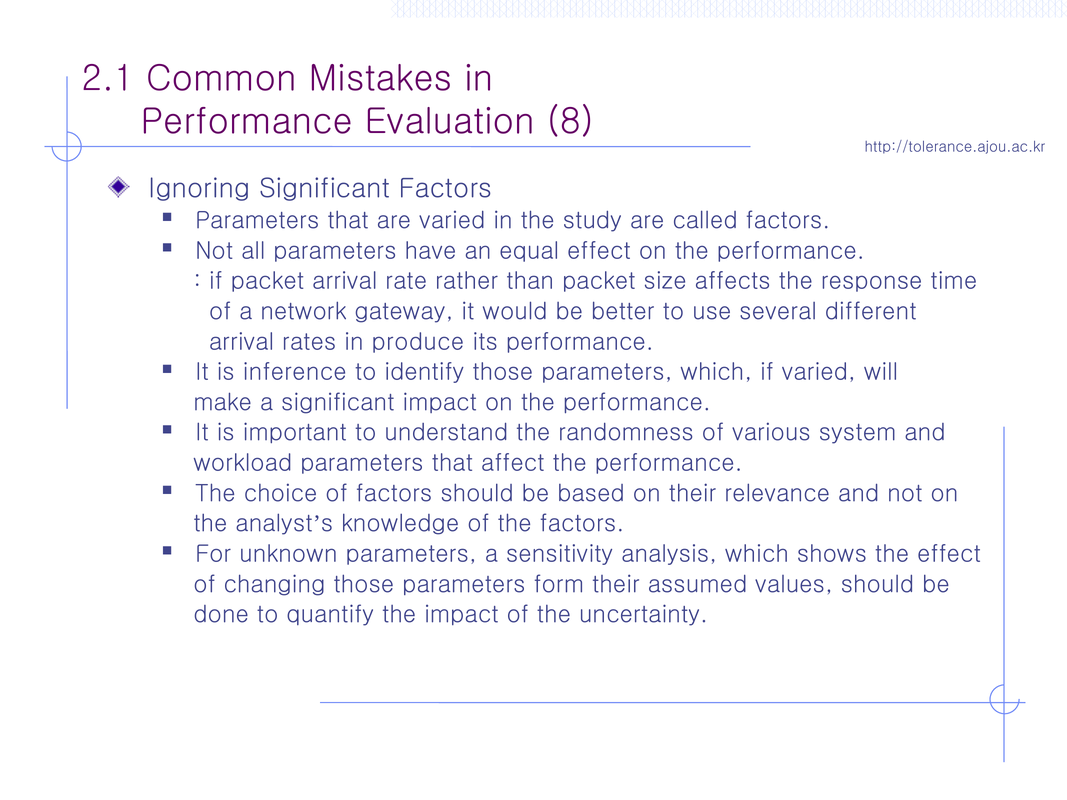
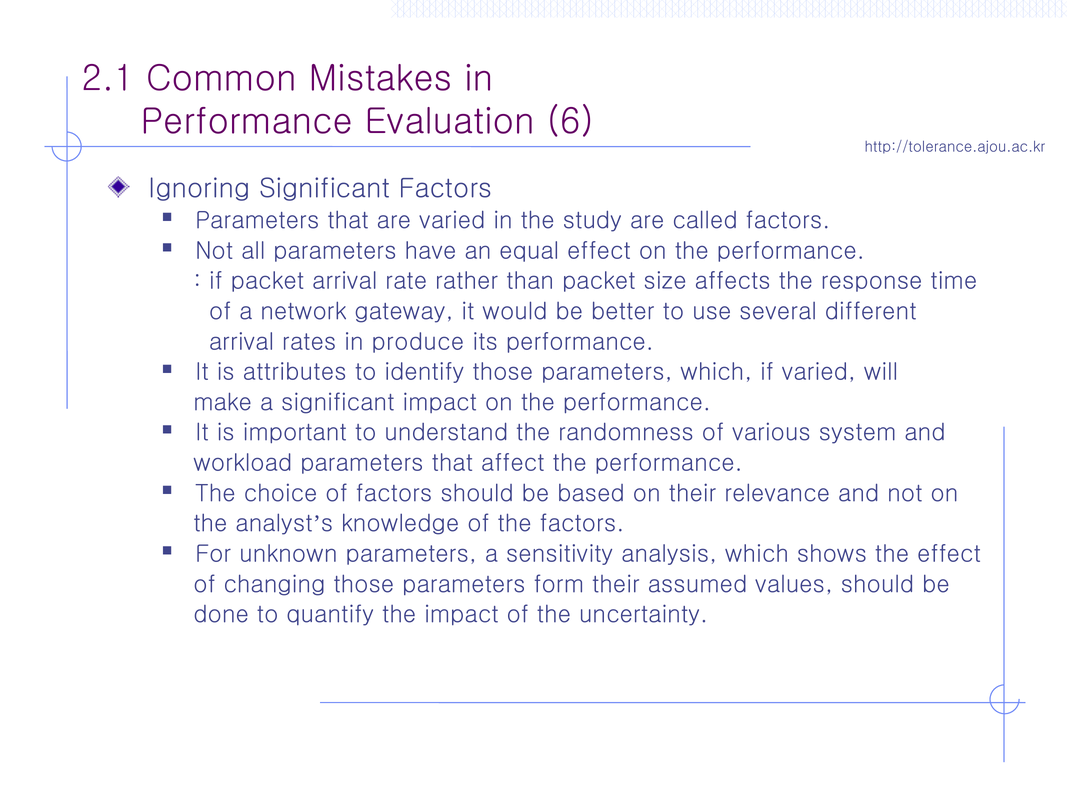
8: 8 -> 6
inference: inference -> attributes
